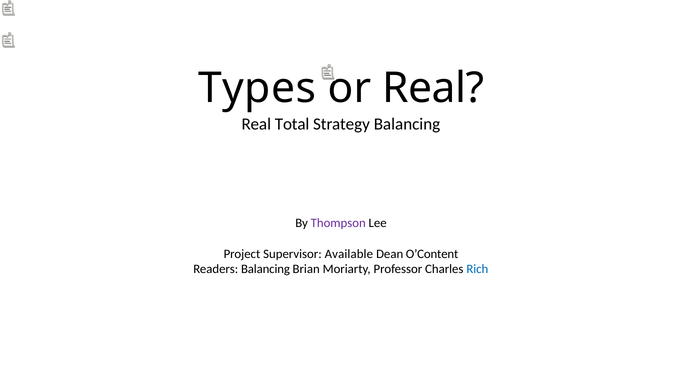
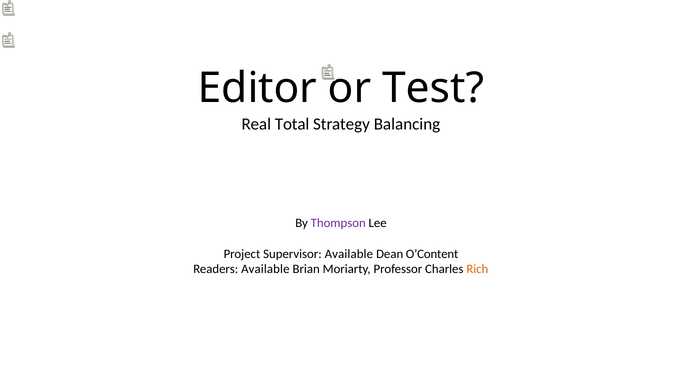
Types: Types -> Editor
or Real: Real -> Test
Readers Balancing: Balancing -> Available
Rich colour: blue -> orange
